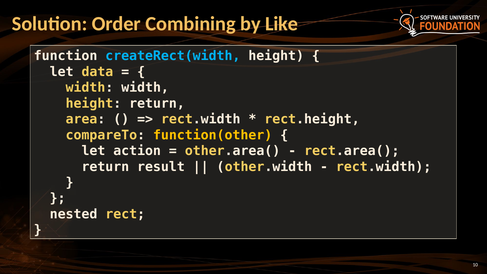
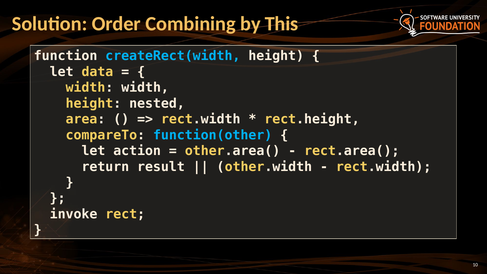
Like: Like -> This
height return: return -> nested
function(other colour: yellow -> light blue
nested: nested -> invoke
